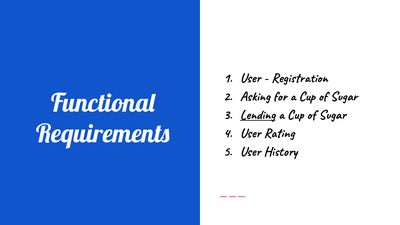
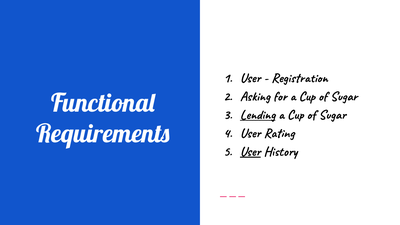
User at (250, 151) underline: none -> present
